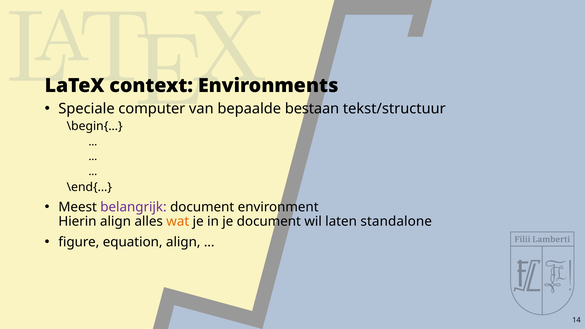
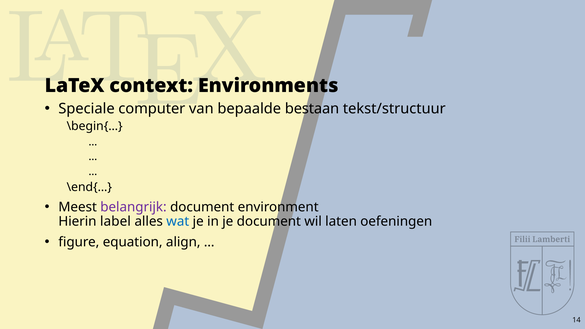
Hierin align: align -> label
wat colour: orange -> blue
standalone: standalone -> oefeningen
